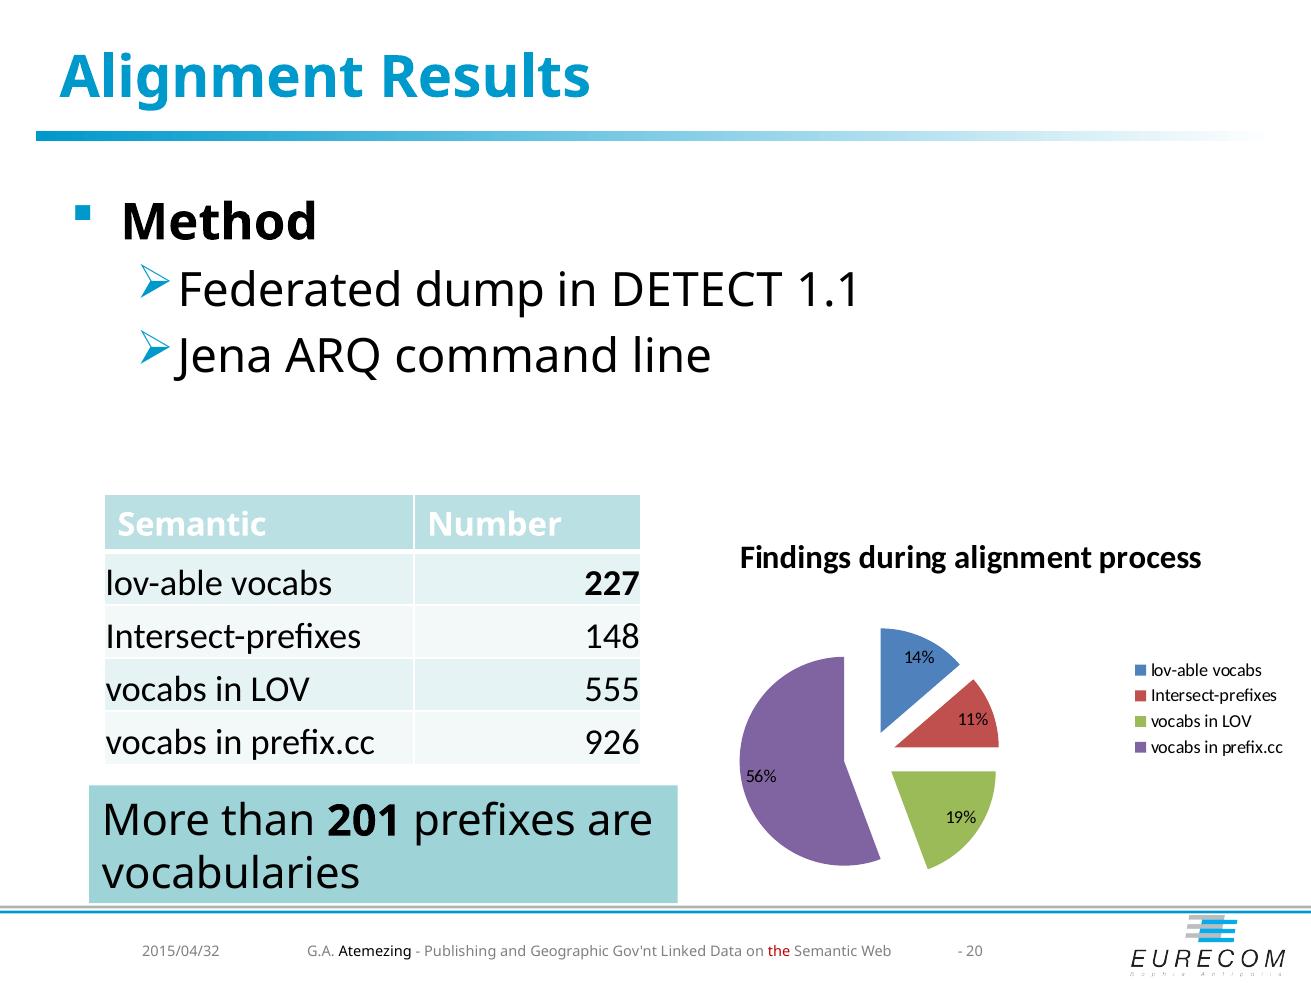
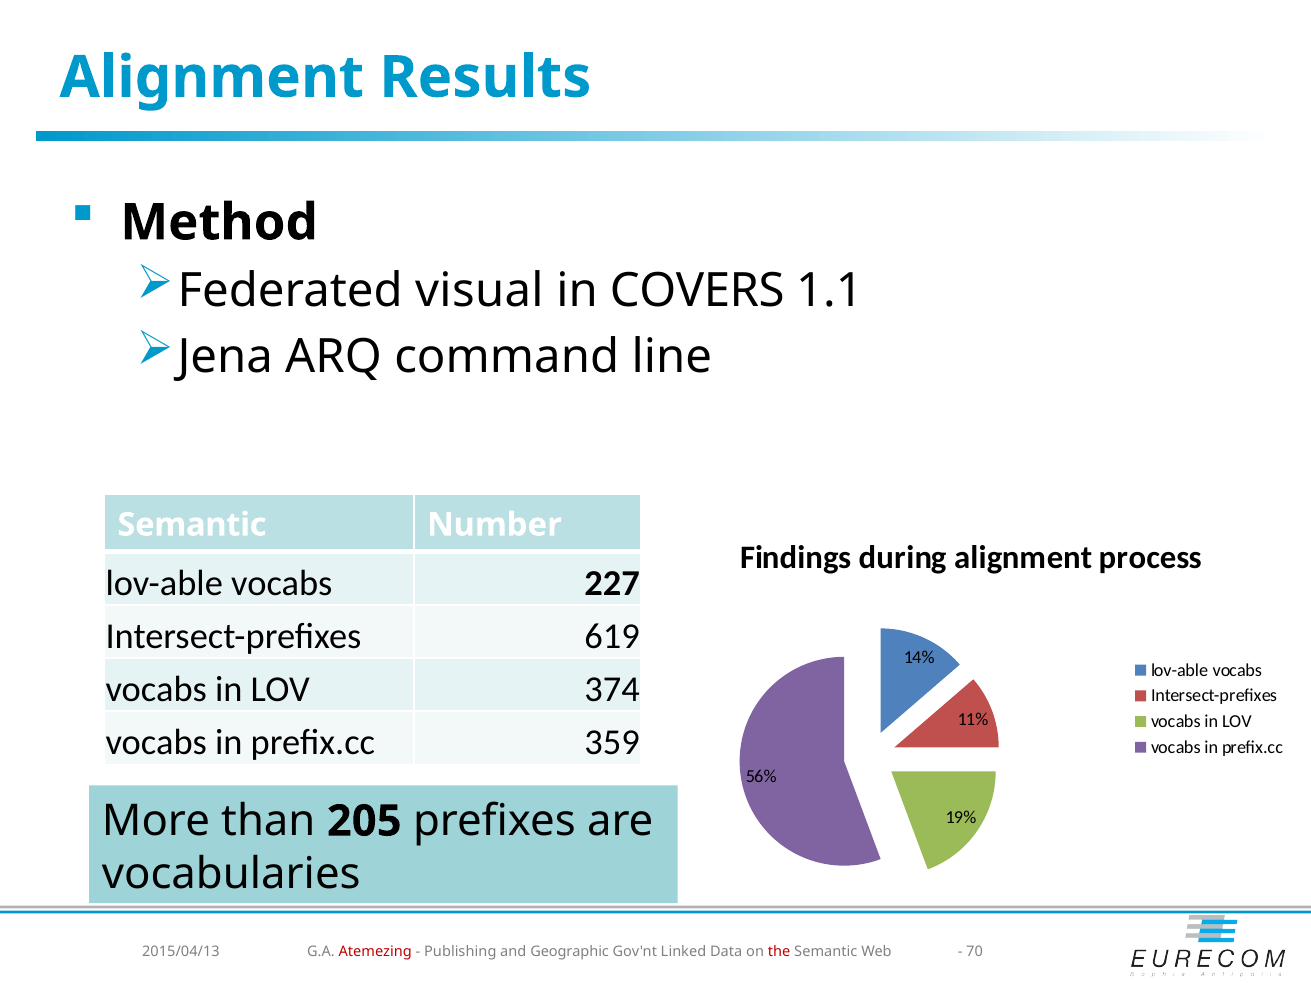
dump: dump -> visual
DETECT: DETECT -> COVERS
148: 148 -> 619
555: 555 -> 374
926: 926 -> 359
201: 201 -> 205
2015/04/32: 2015/04/32 -> 2015/04/13
Atemezing colour: black -> red
20: 20 -> 70
